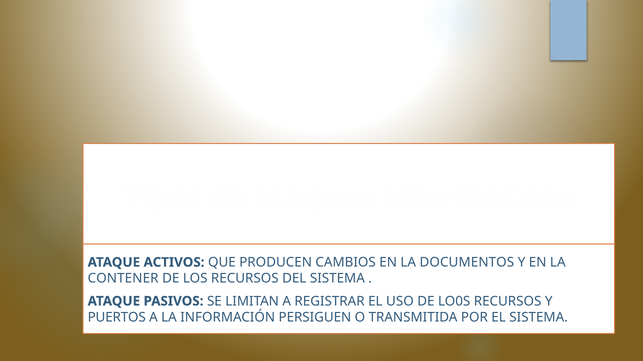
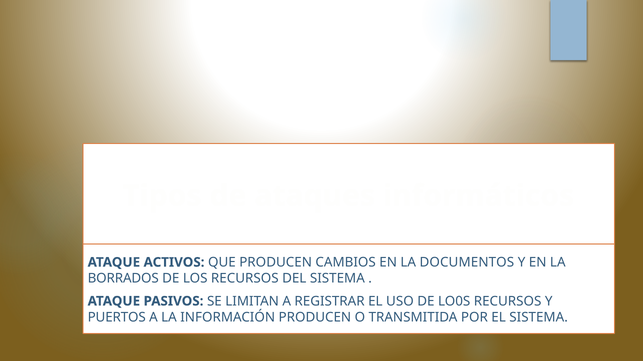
CONTENER: CONTENER -> BORRADOS
INFORMACIÓN PERSIGUEN: PERSIGUEN -> PRODUCEN
